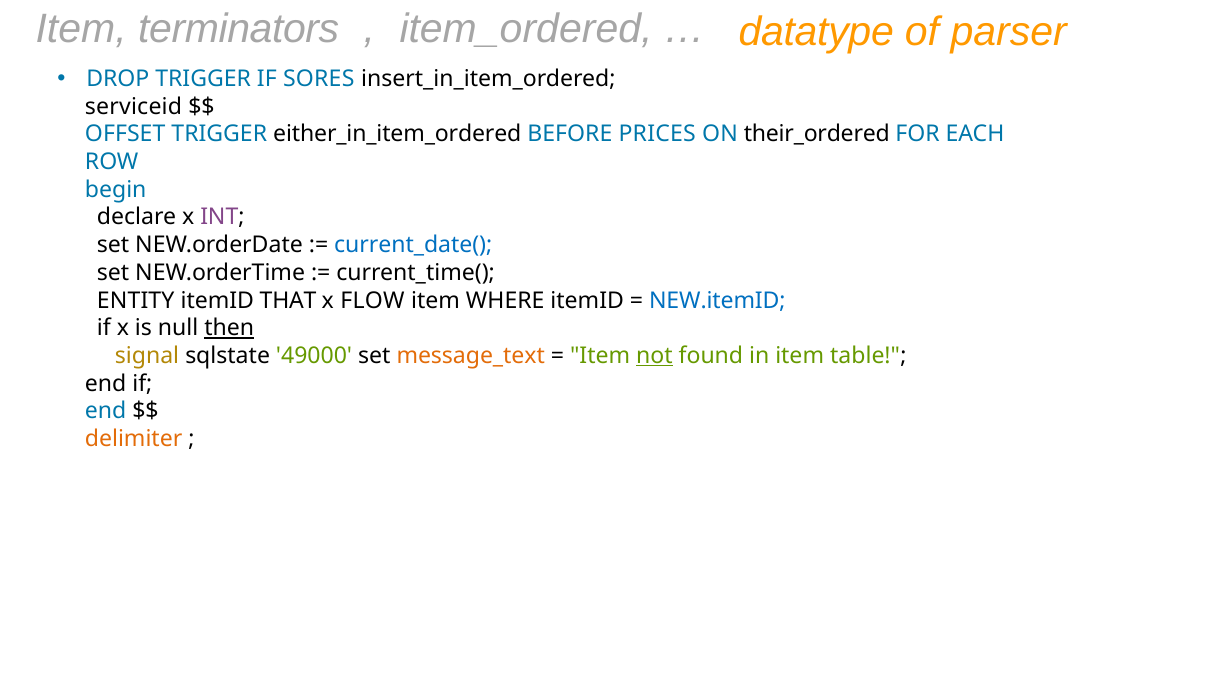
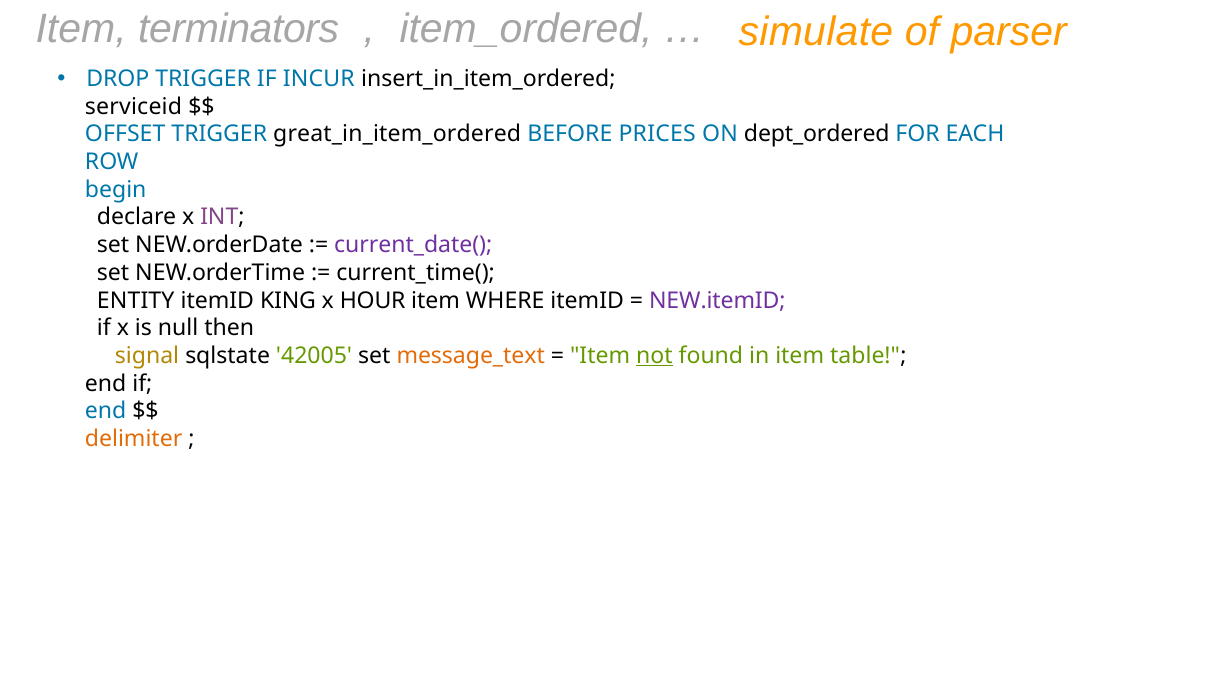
datatype: datatype -> simulate
SORES: SORES -> INCUR
either_in_item_ordered: either_in_item_ordered -> great_in_item_ordered
their_ordered: their_ordered -> dept_ordered
current_date( colour: blue -> purple
THAT: THAT -> KING
FLOW: FLOW -> HOUR
NEW.itemID colour: blue -> purple
then underline: present -> none
49000: 49000 -> 42005
